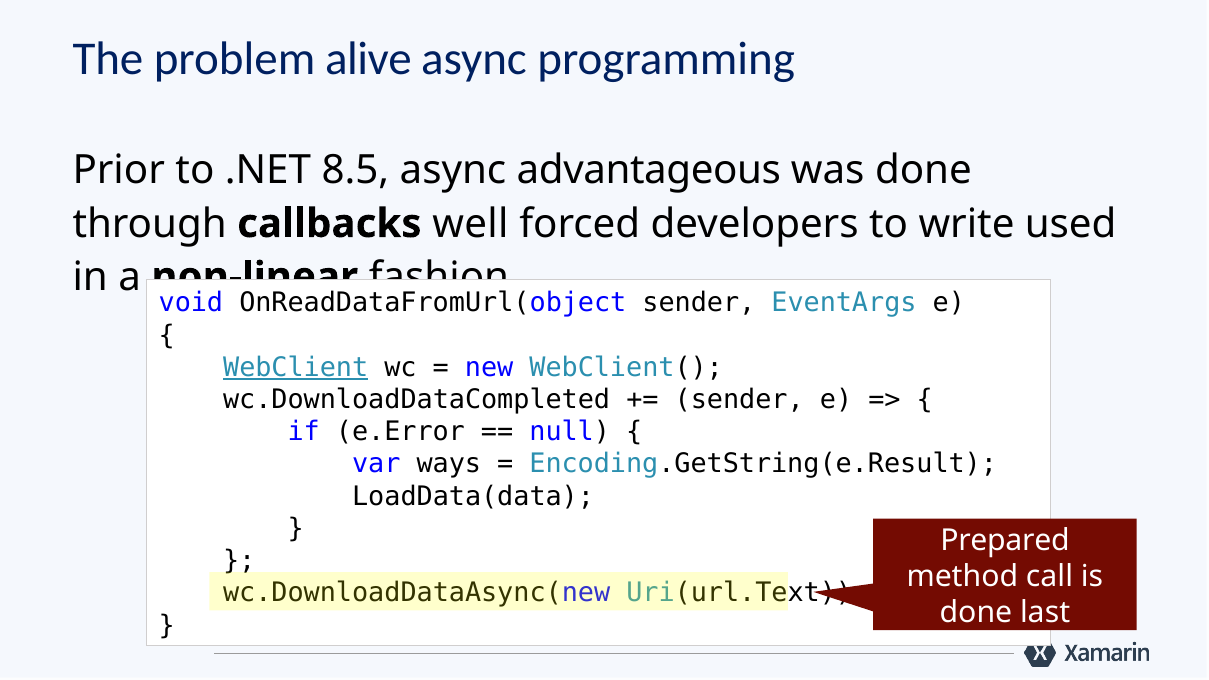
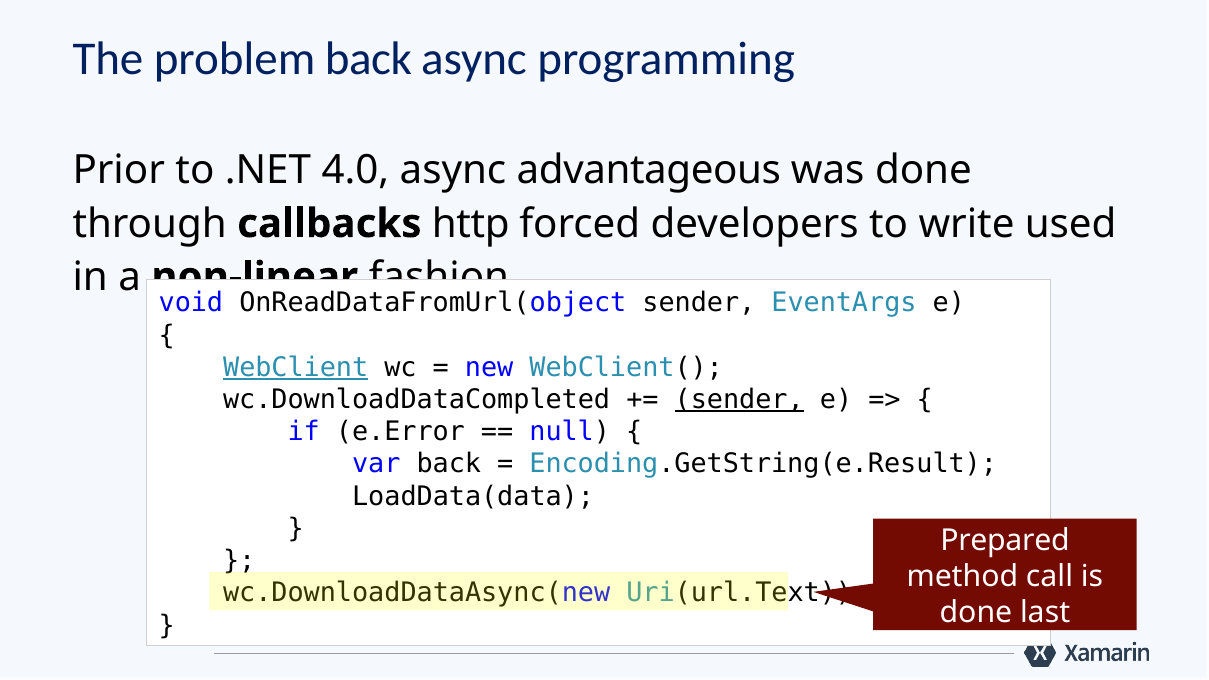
problem alive: alive -> back
8.5: 8.5 -> 4.0
well: well -> http
sender at (739, 400) underline: none -> present
var ways: ways -> back
